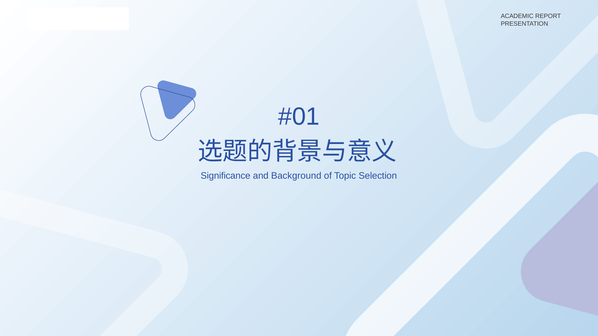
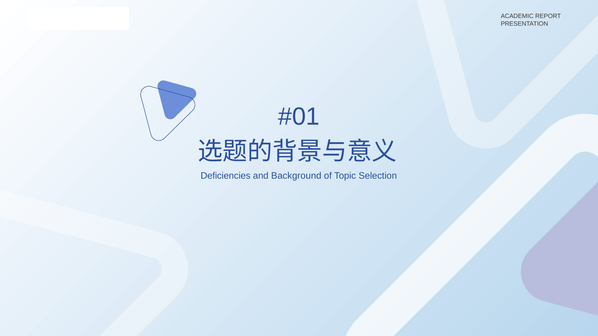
Significance: Significance -> Deficiencies
